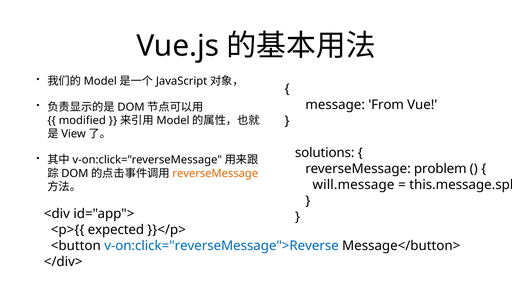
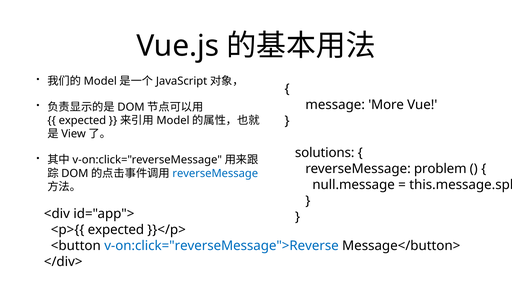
From: From -> More
modified at (82, 120): modified -> expected
reverseMessage at (215, 173) colour: orange -> blue
will.message: will.message -> null.message
